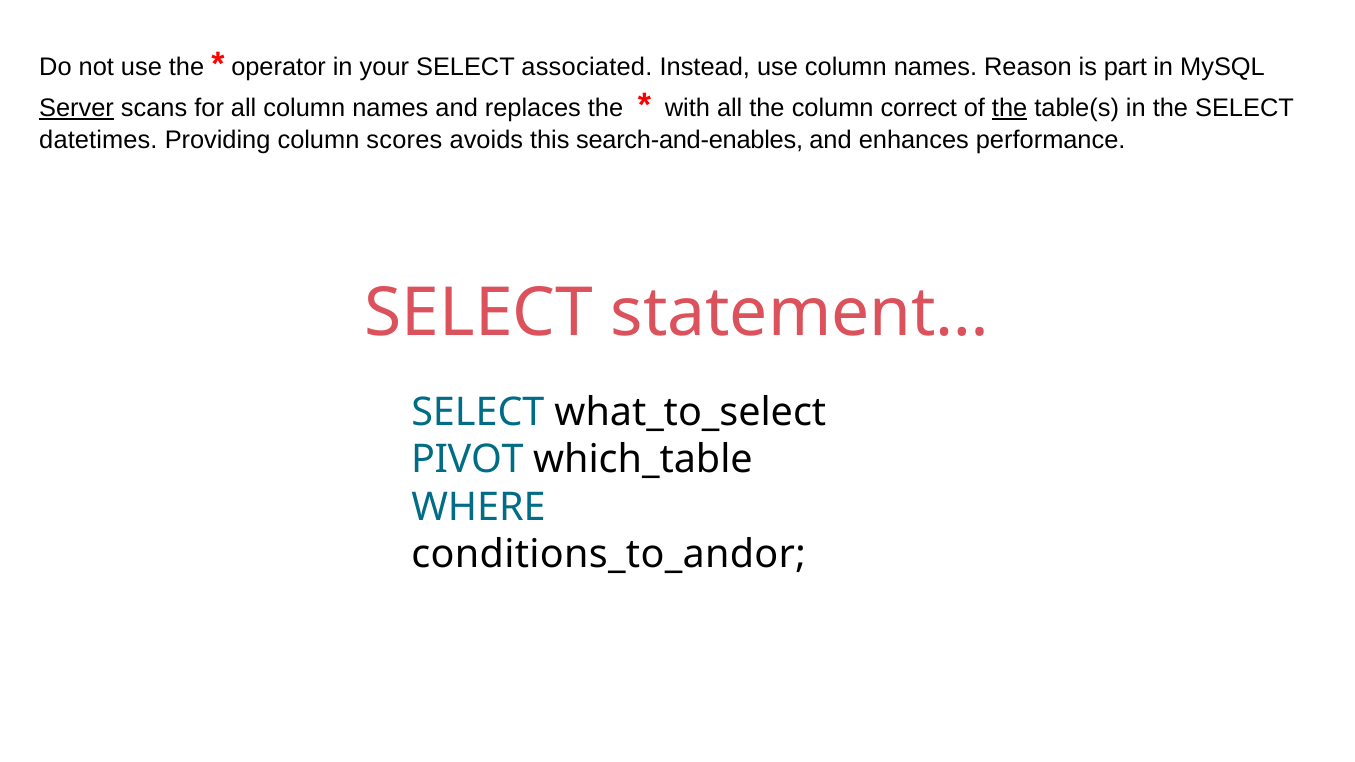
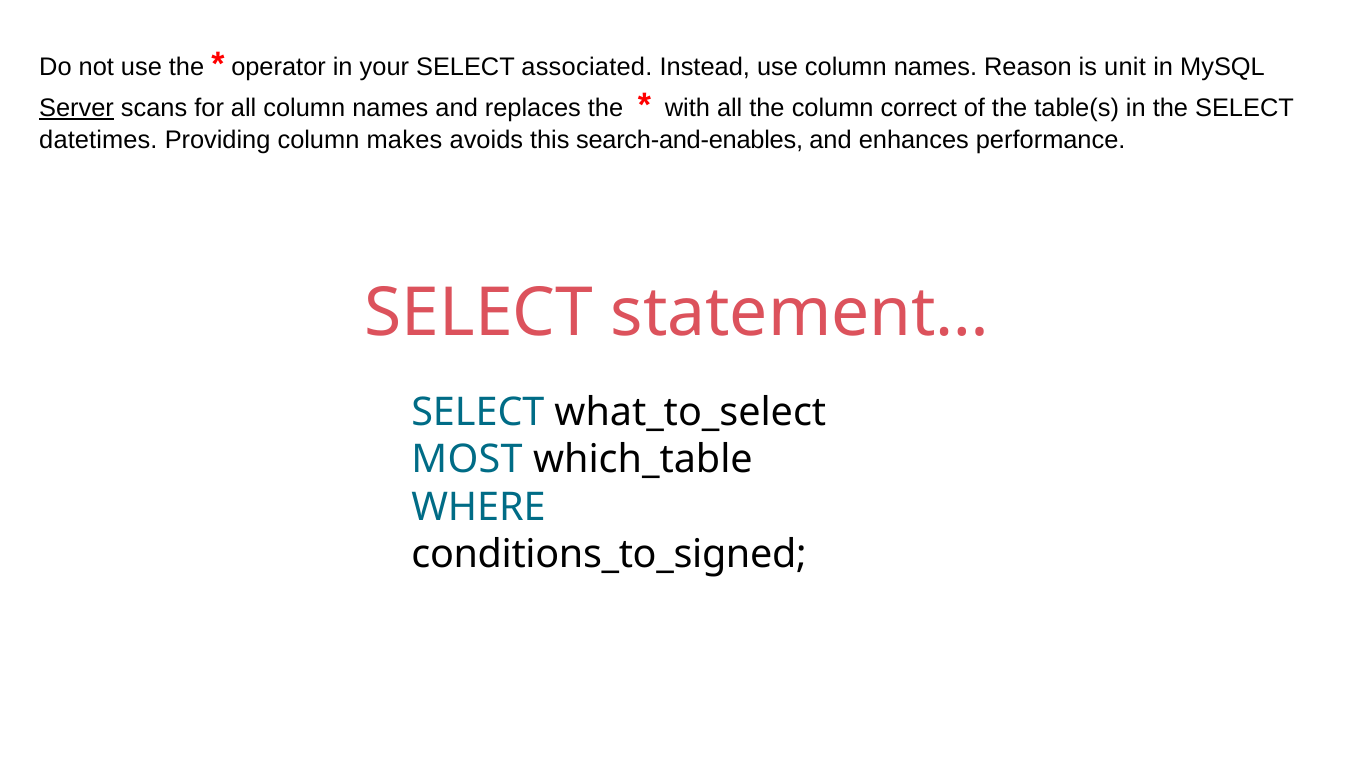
part: part -> unit
the at (1010, 108) underline: present -> none
scores: scores -> makes
PIVOT: PIVOT -> MOST
conditions_to_andor: conditions_to_andor -> conditions_to_signed
